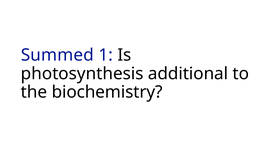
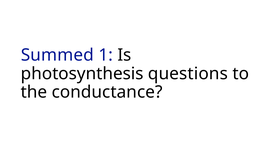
additional: additional -> questions
biochemistry: biochemistry -> conductance
